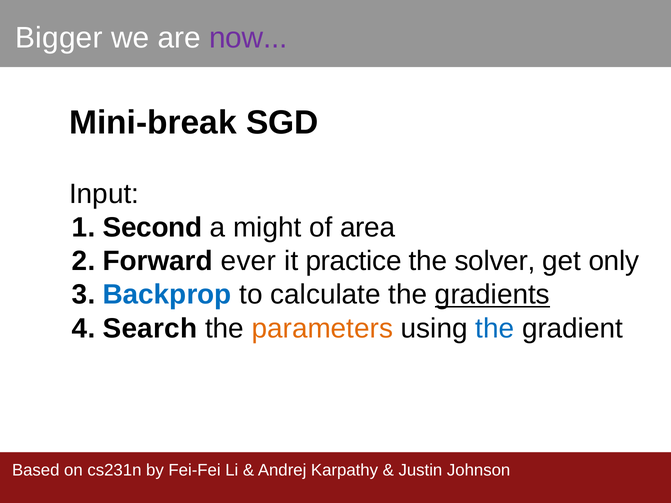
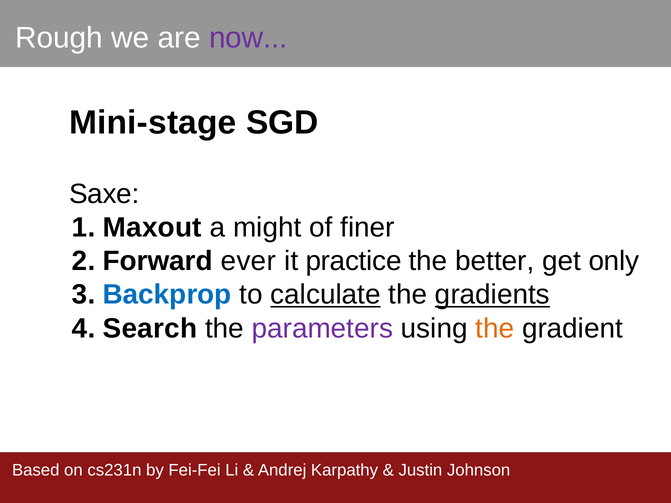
Bigger: Bigger -> Rough
Mini-break: Mini-break -> Mini-stage
Input: Input -> Saxe
Second: Second -> Maxout
area: area -> finer
solver: solver -> better
calculate underline: none -> present
parameters colour: orange -> purple
the at (495, 328) colour: blue -> orange
